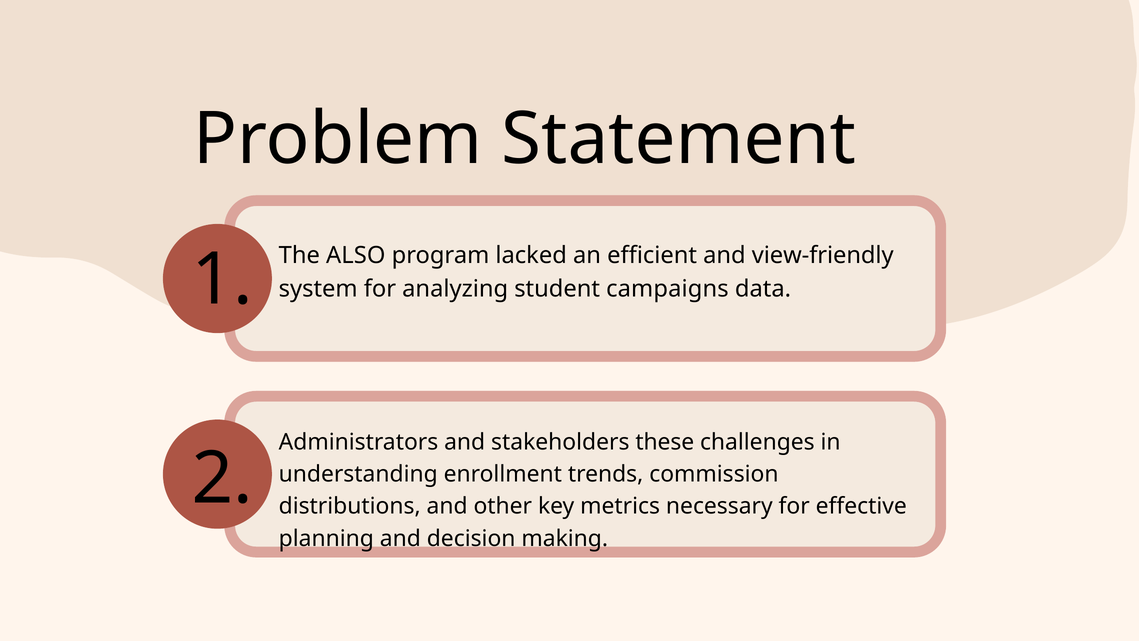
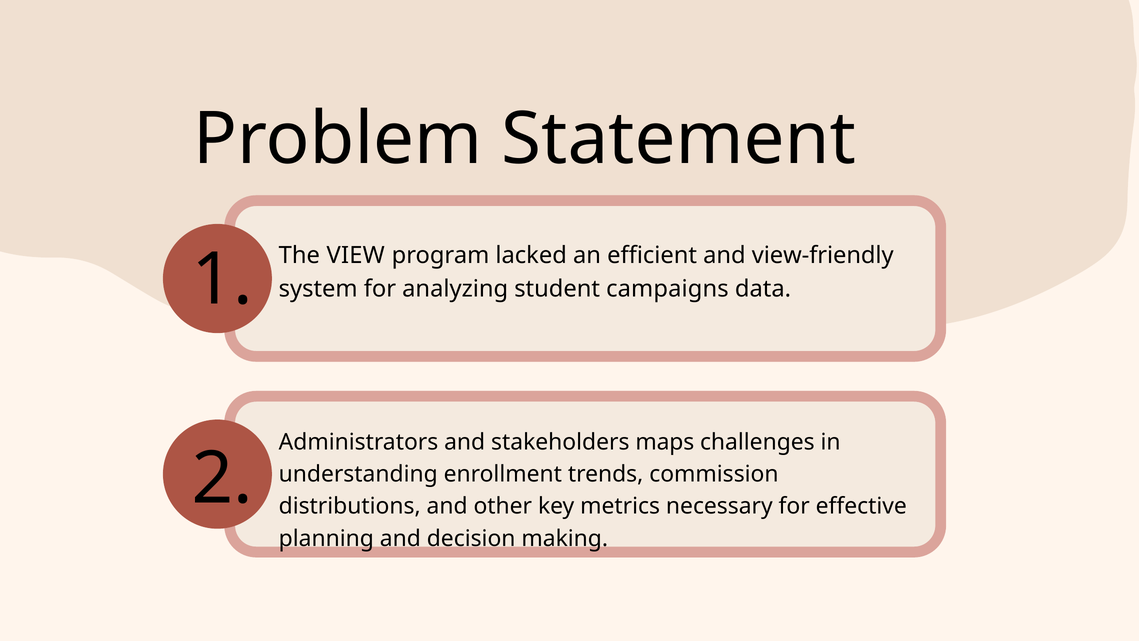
ALSO: ALSO -> VIEW
these: these -> maps
